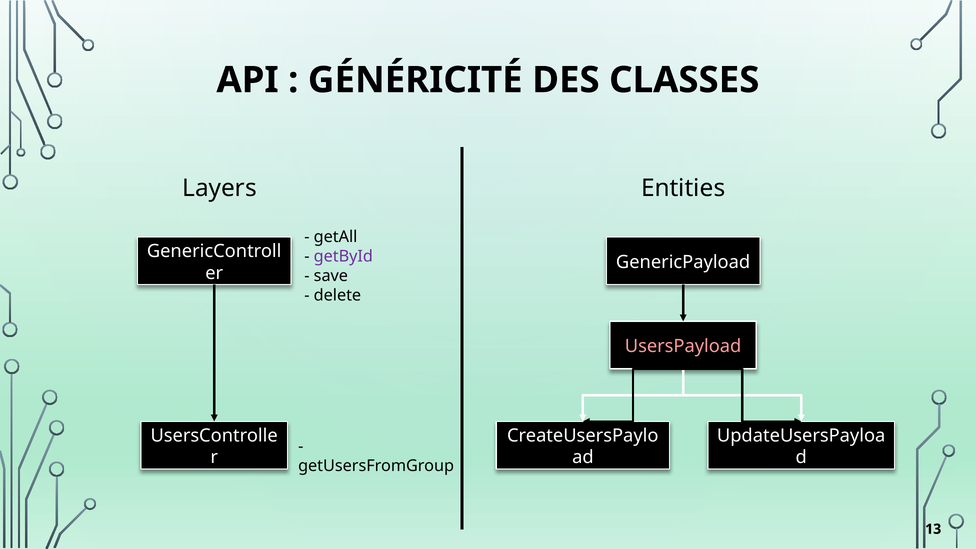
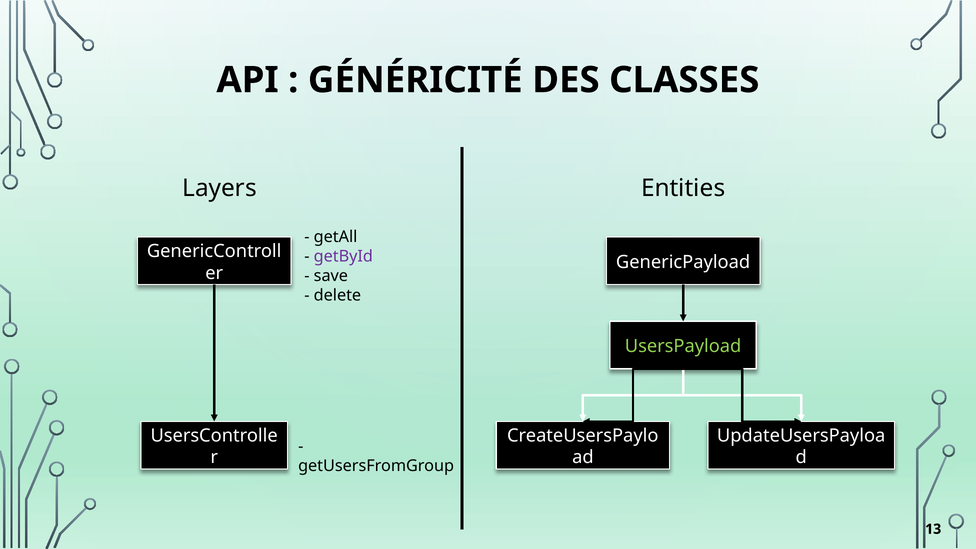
UsersPayload colour: pink -> light green
